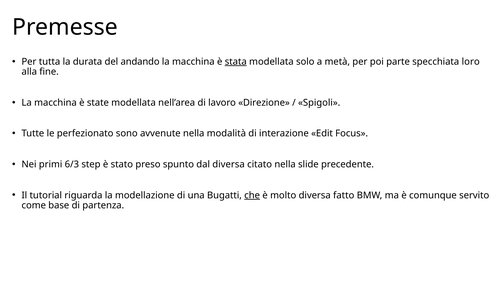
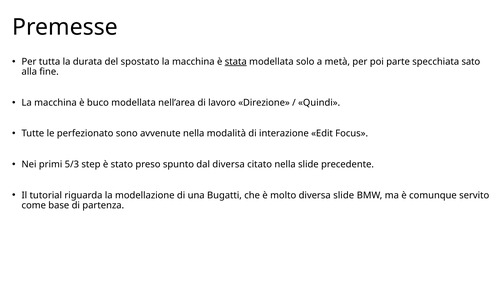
andando: andando -> spostato
loro: loro -> sato
state: state -> buco
Spigoli: Spigoli -> Quindi
6/3: 6/3 -> 5/3
che underline: present -> none
diversa fatto: fatto -> slide
